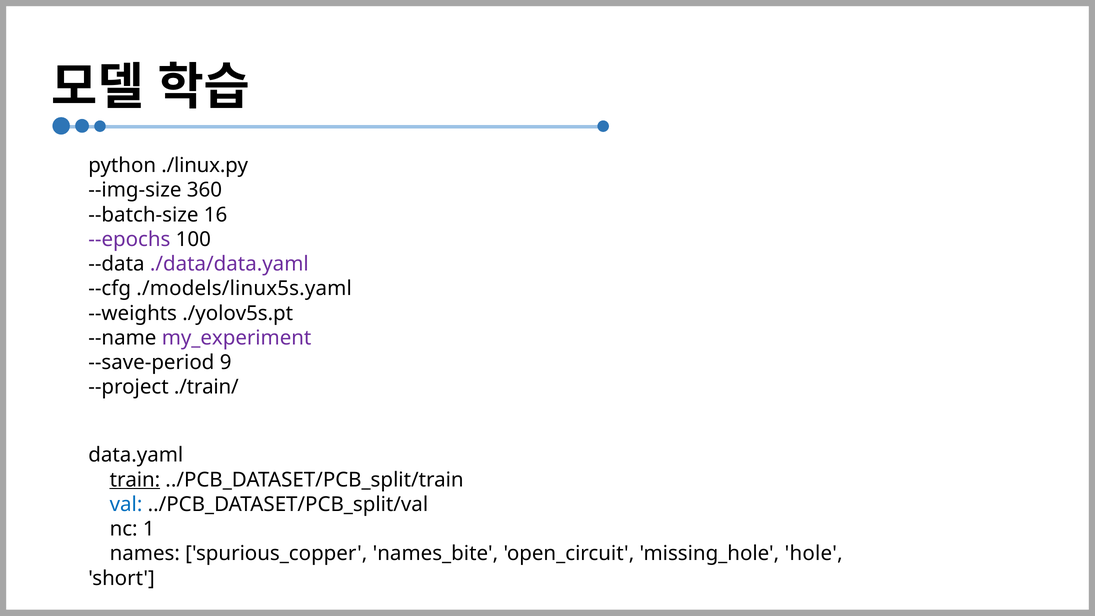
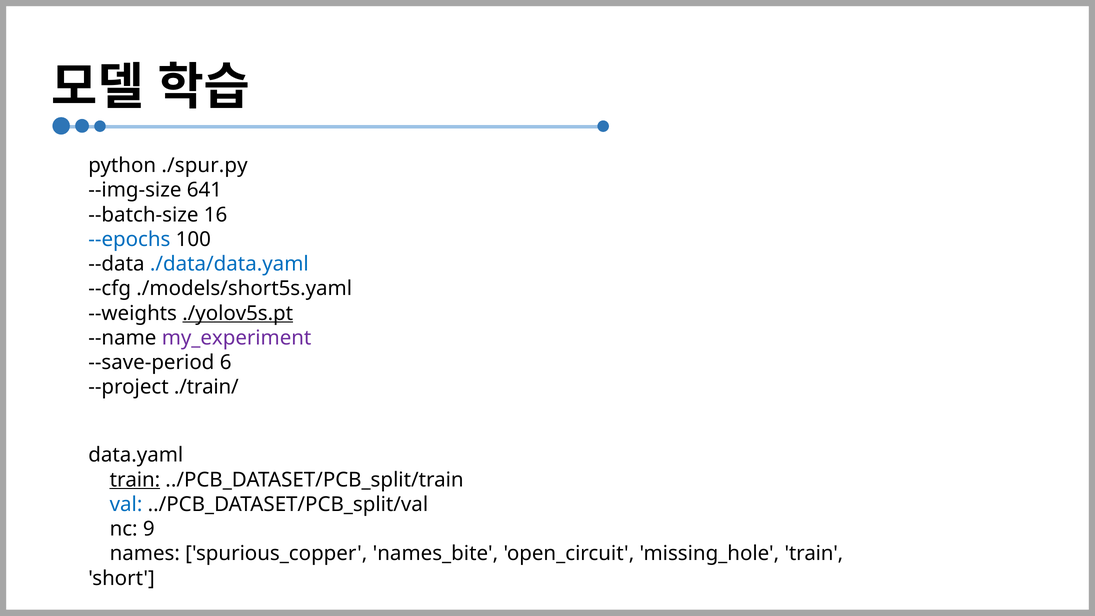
./linux.py: ./linux.py -> ./spur.py
360: 360 -> 641
--epochs colour: purple -> blue
./data/data.yaml colour: purple -> blue
./models/linux5s.yaml: ./models/linux5s.yaml -> ./models/short5s.yaml
./yolov5s.pt underline: none -> present
9: 9 -> 6
1: 1 -> 9
missing_hole hole: hole -> train
